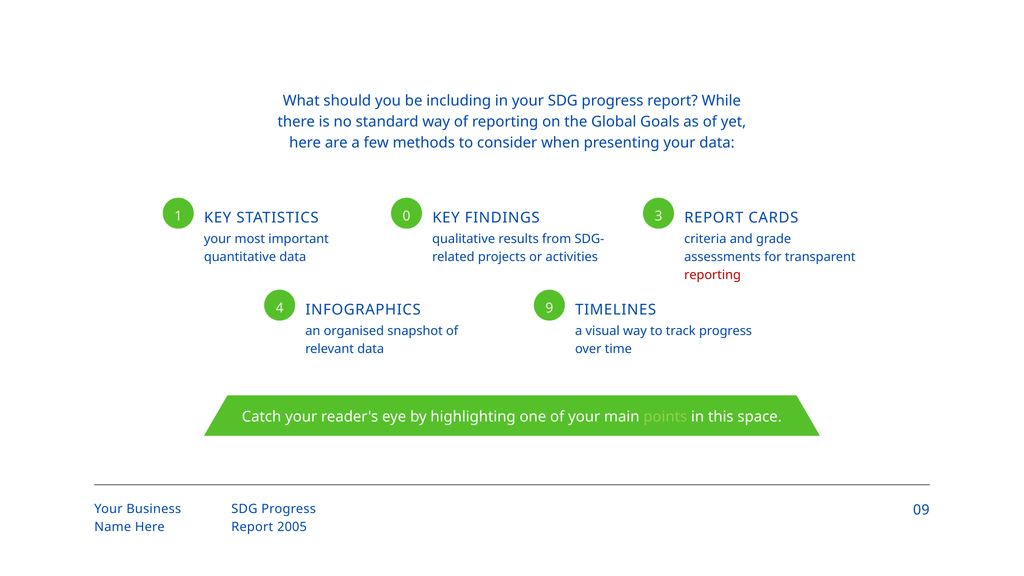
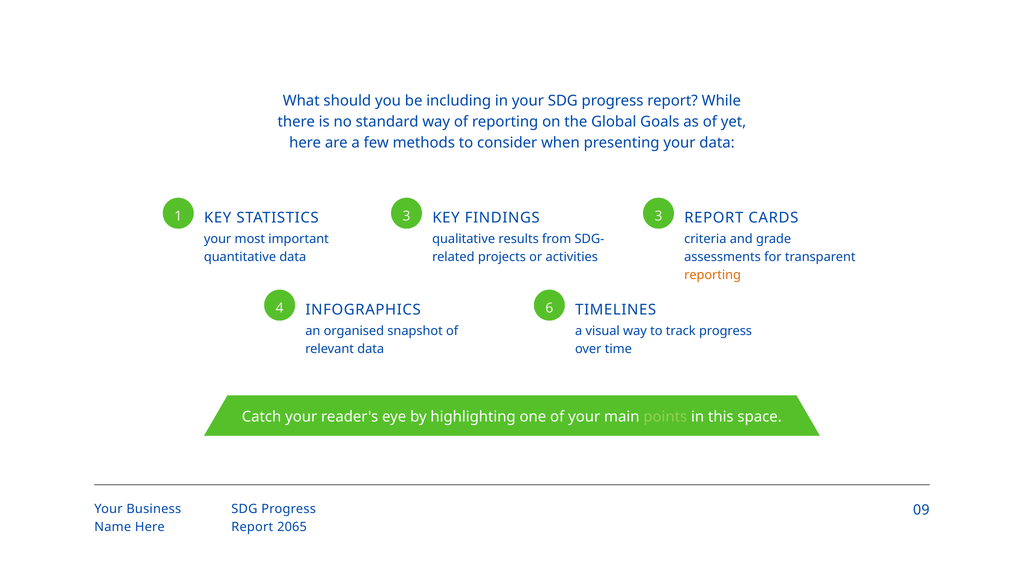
1 0: 0 -> 3
reporting at (713, 275) colour: red -> orange
9: 9 -> 6
2005: 2005 -> 2065
